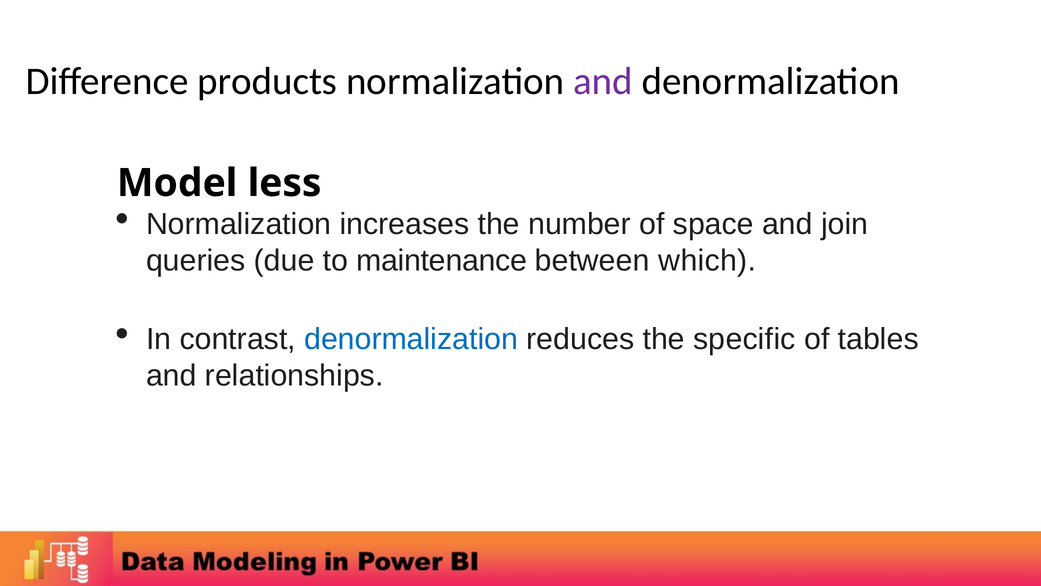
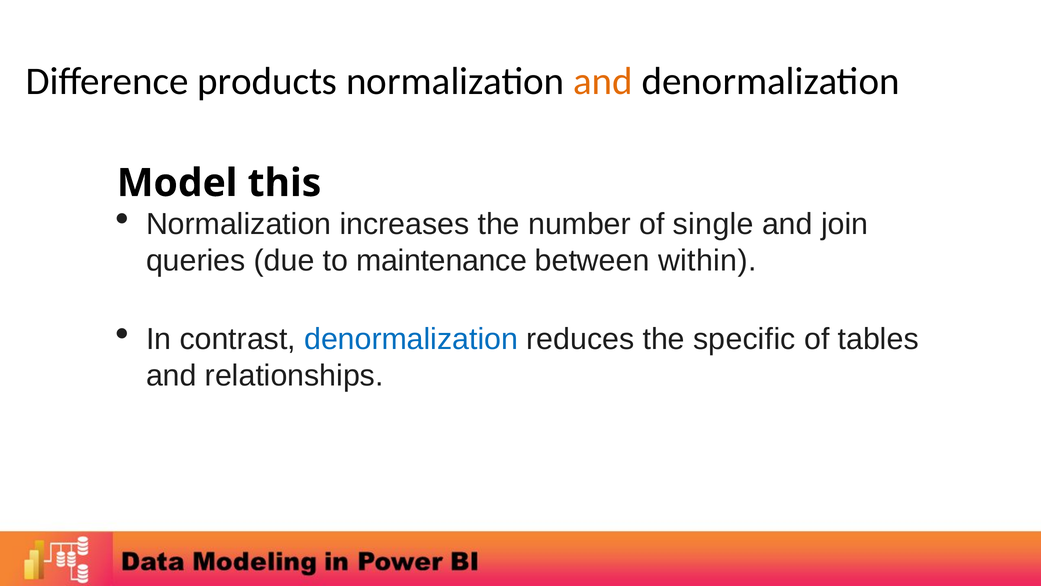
and at (603, 82) colour: purple -> orange
less: less -> this
space: space -> single
which: which -> within
